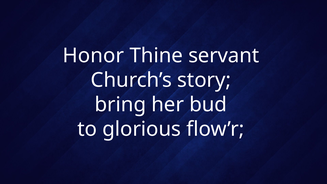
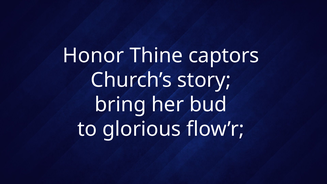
servant: servant -> captors
